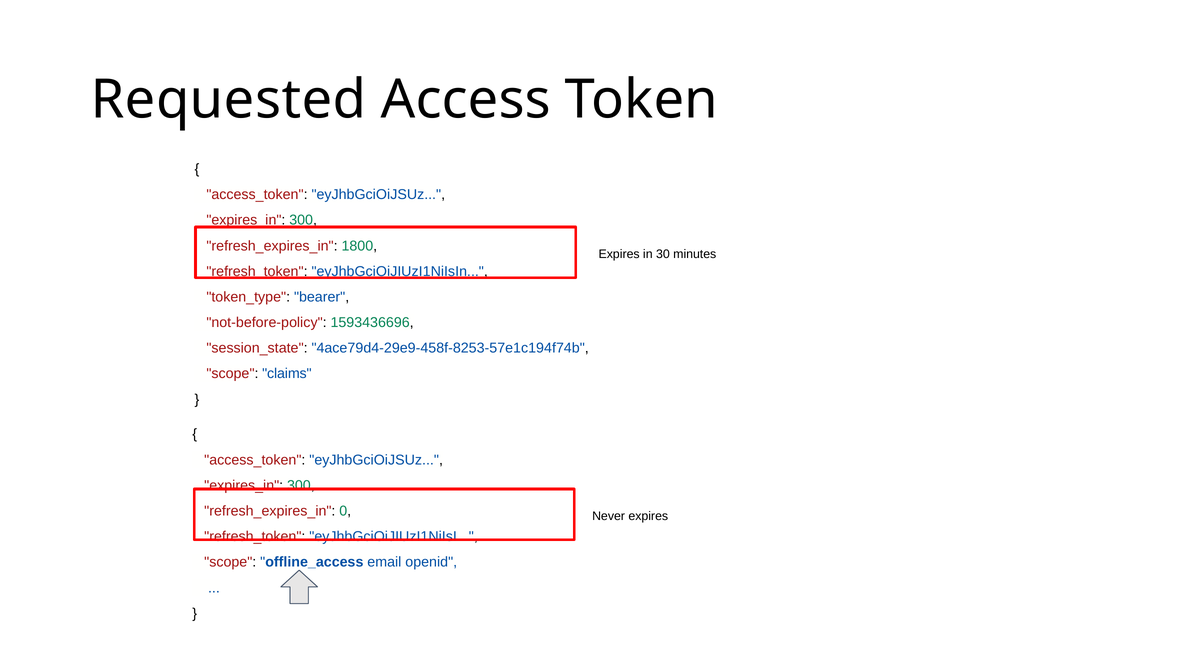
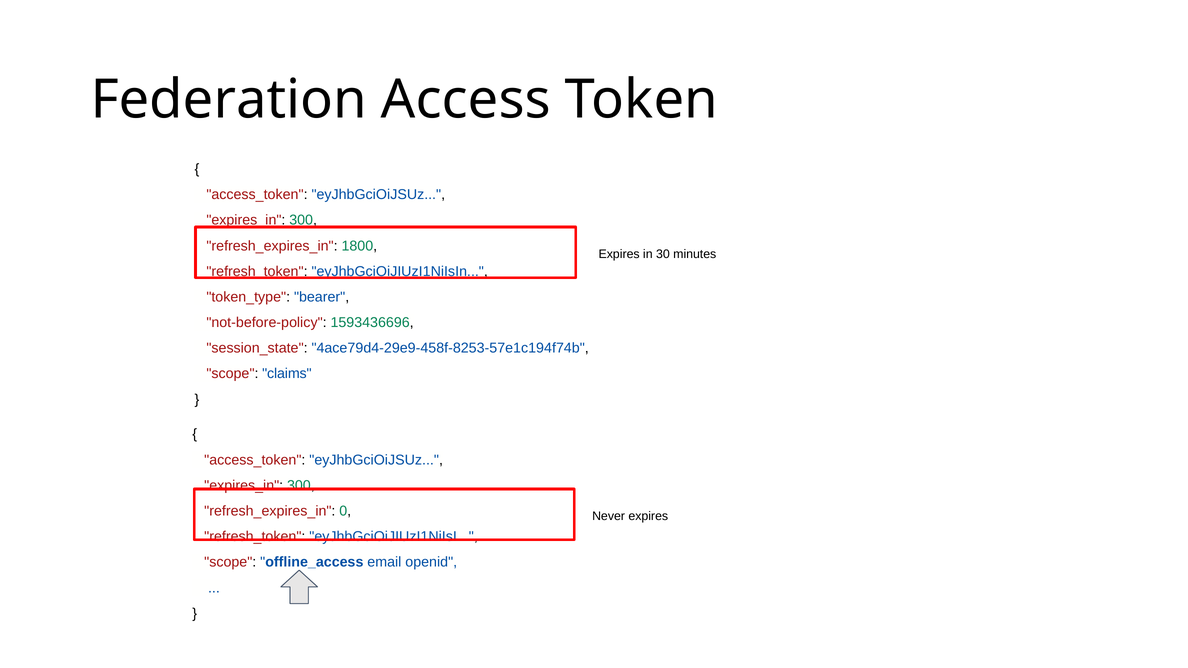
Requested: Requested -> Federation
